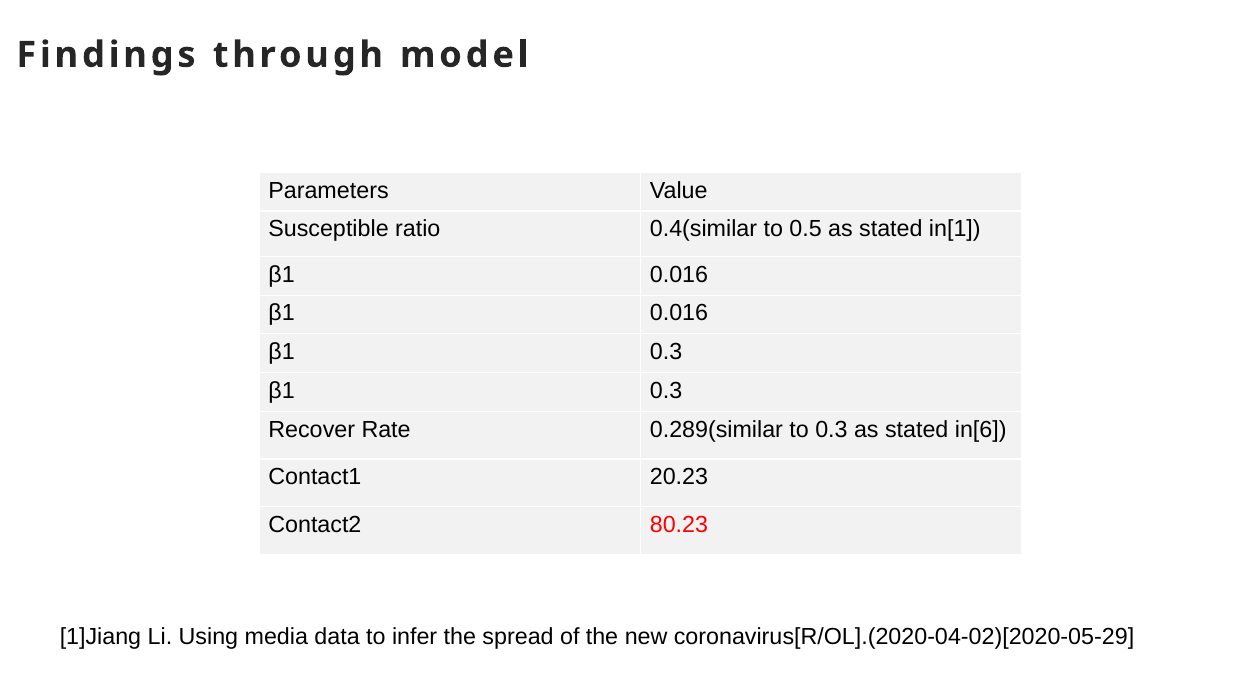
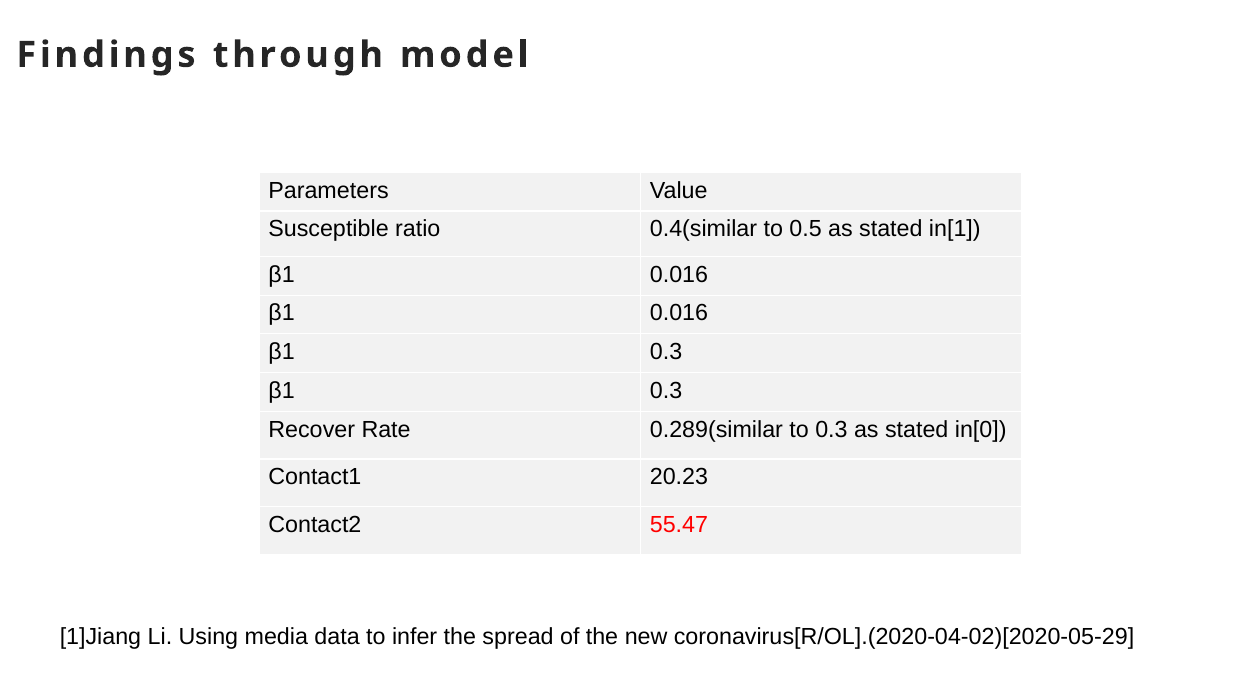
in[6: in[6 -> in[0
80.23: 80.23 -> 55.47
